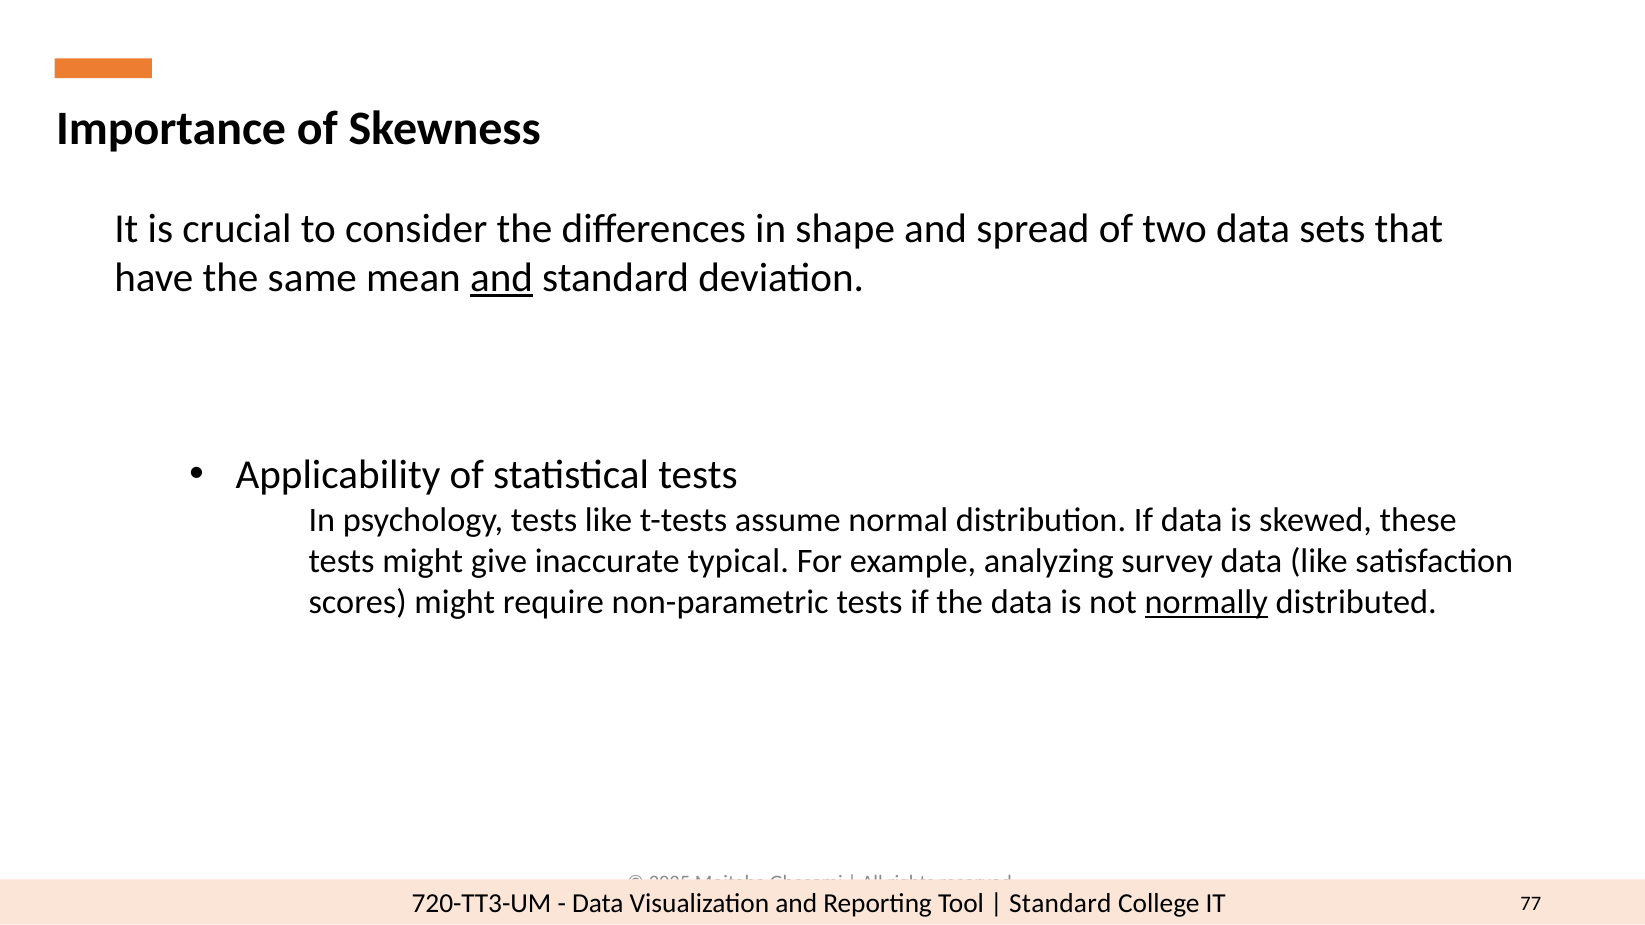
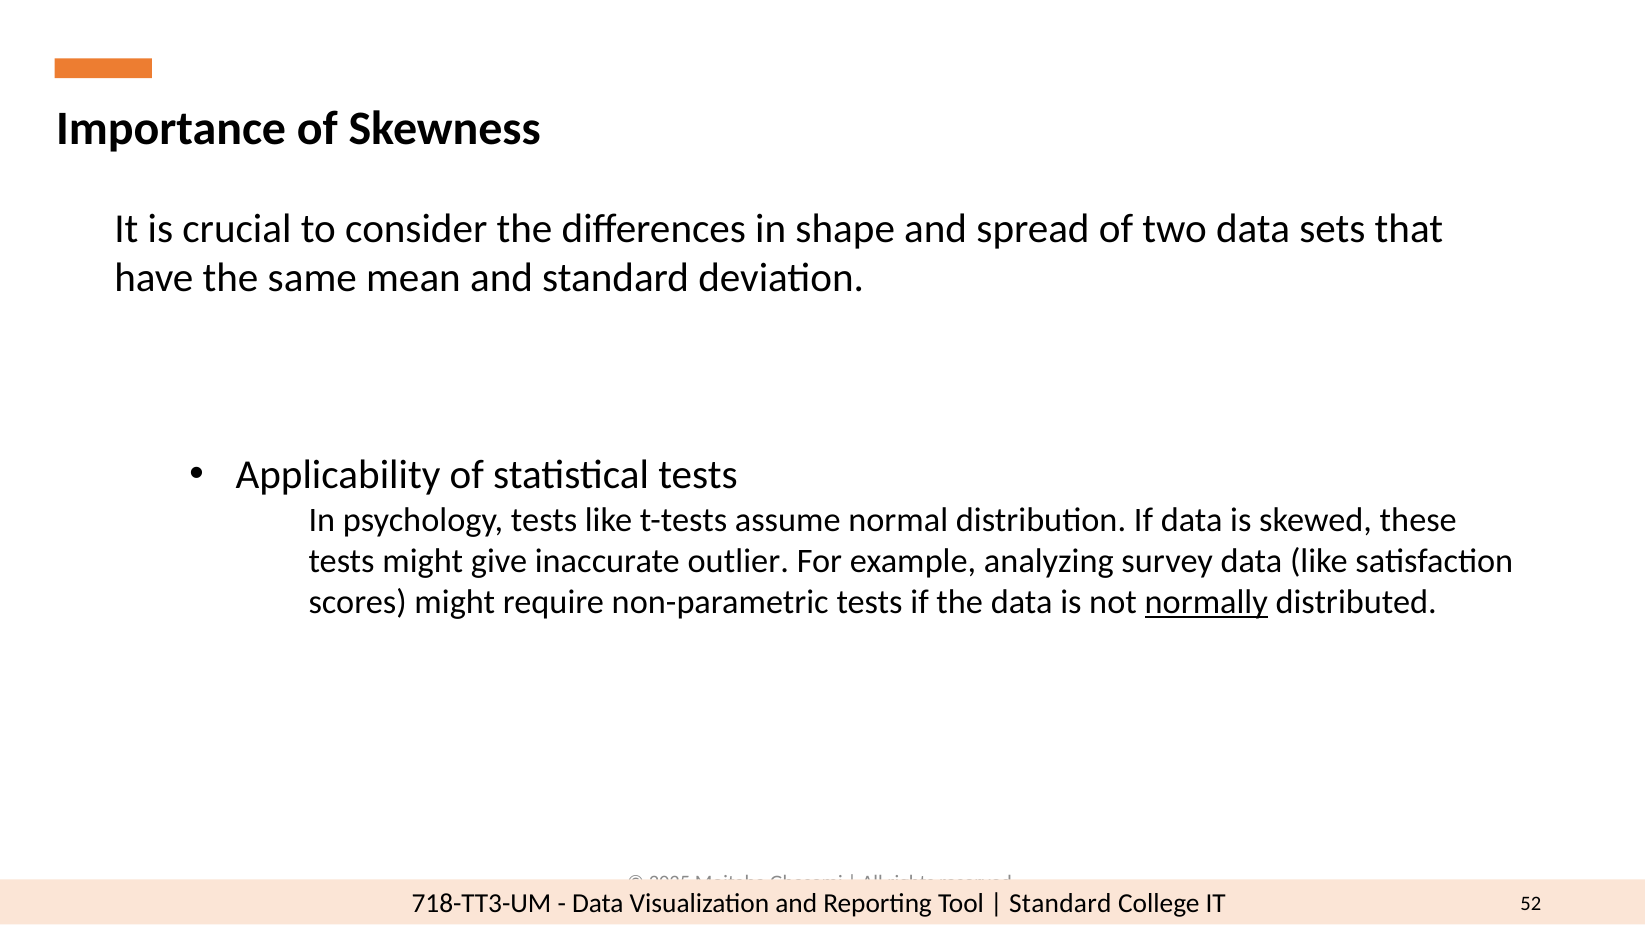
and at (502, 278) underline: present -> none
typical: typical -> outlier
720-TT3-UM: 720-TT3-UM -> 718-TT3-UM
77: 77 -> 52
